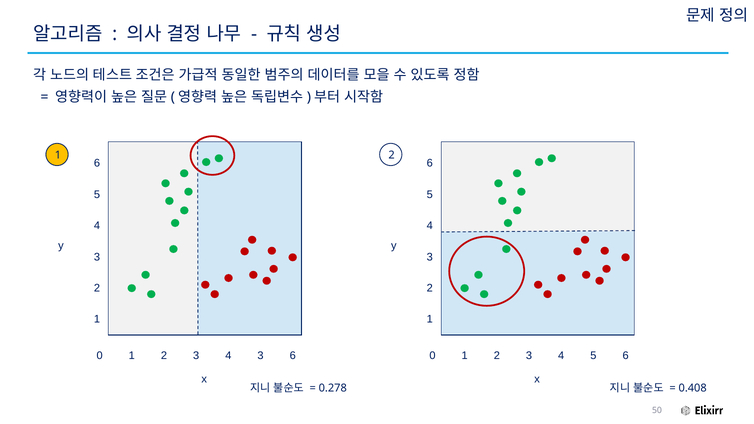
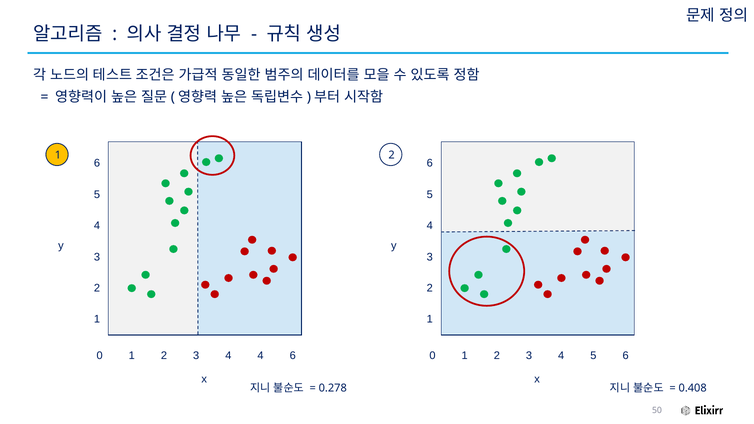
4 3: 3 -> 4
